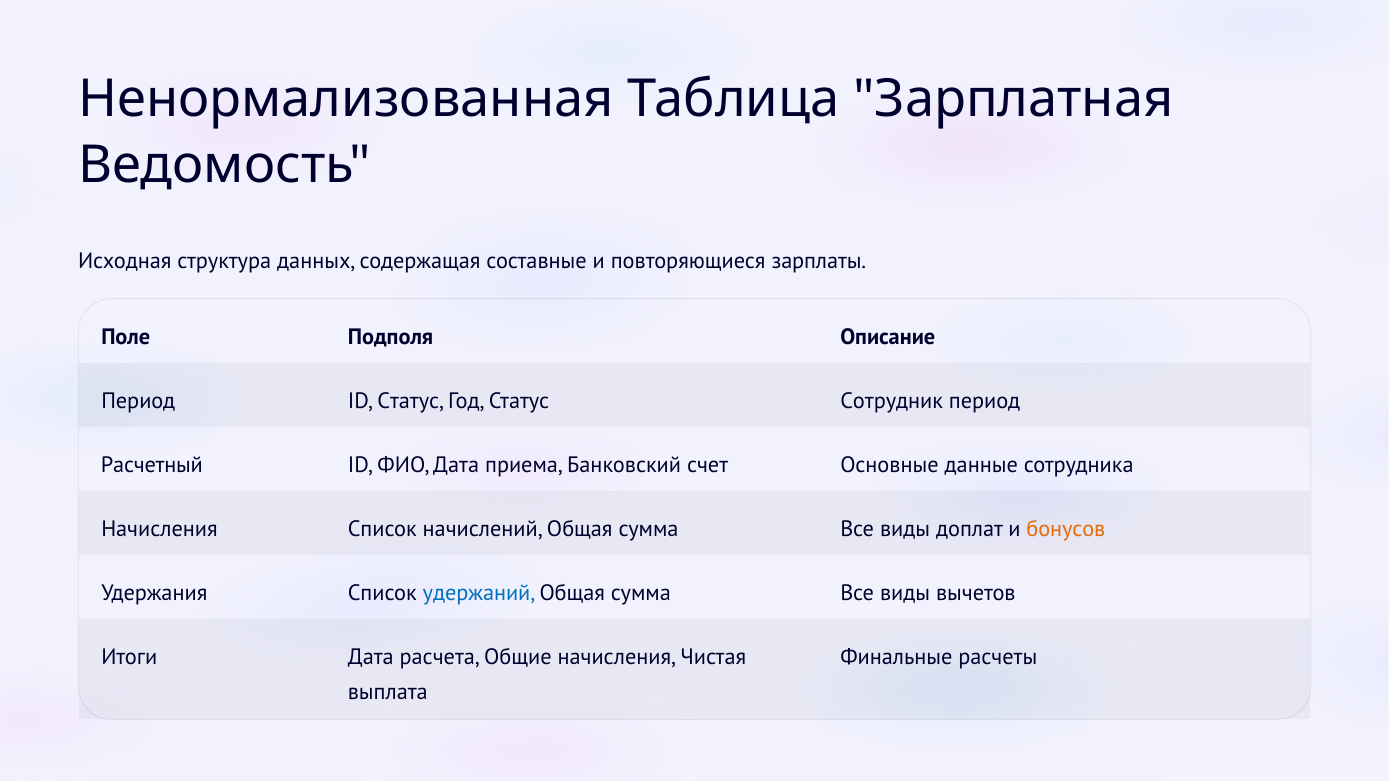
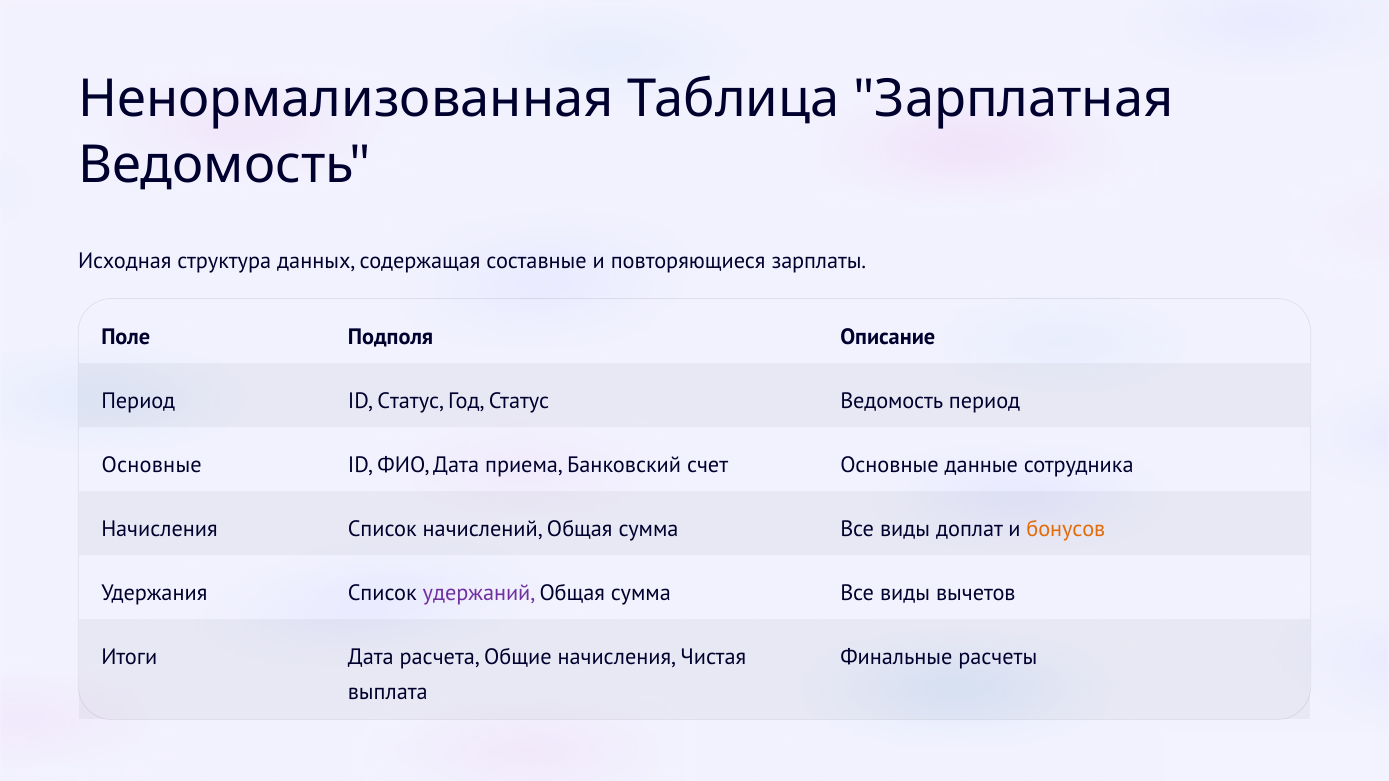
Статус Сотрудник: Сотрудник -> Ведомость
Расчетный at (152, 465): Расчетный -> Основные
удержаний colour: blue -> purple
